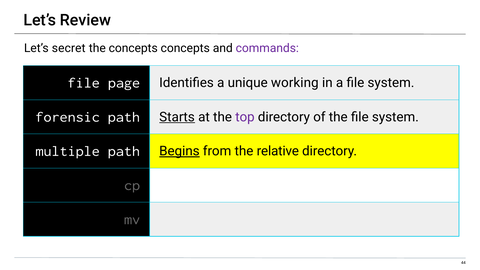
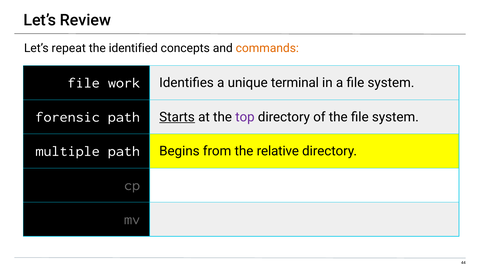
secret: secret -> repeat
the concepts: concepts -> identified
commands colour: purple -> orange
page: page -> work
working: working -> terminal
Begins underline: present -> none
